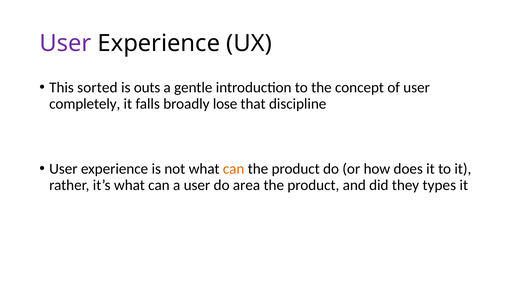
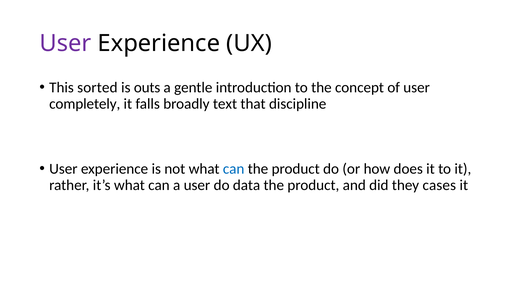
lose: lose -> text
can at (234, 169) colour: orange -> blue
area: area -> data
types: types -> cases
